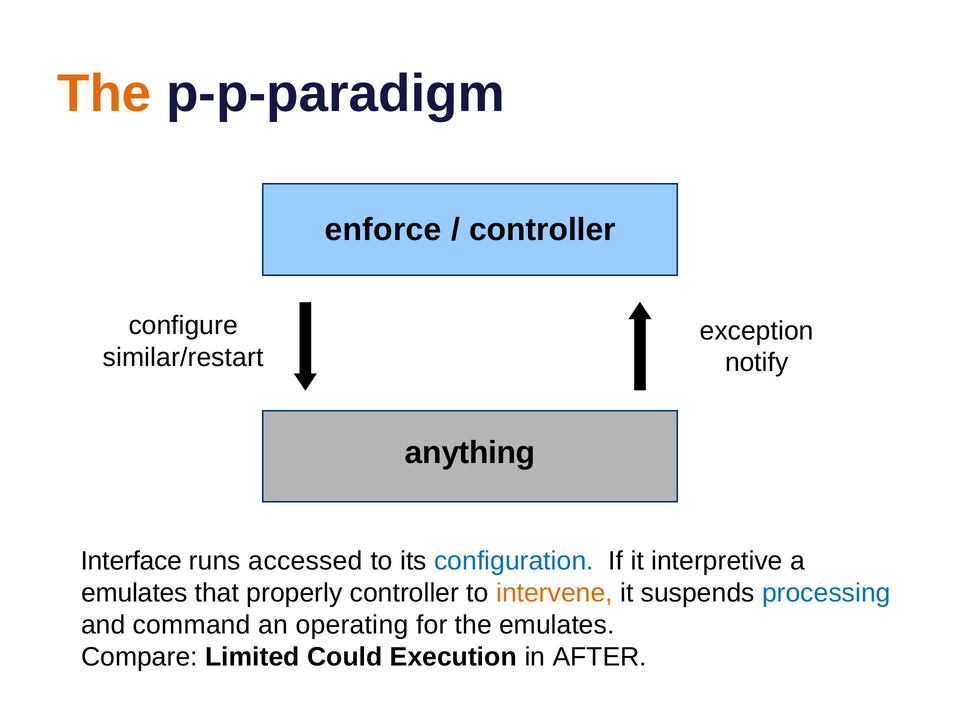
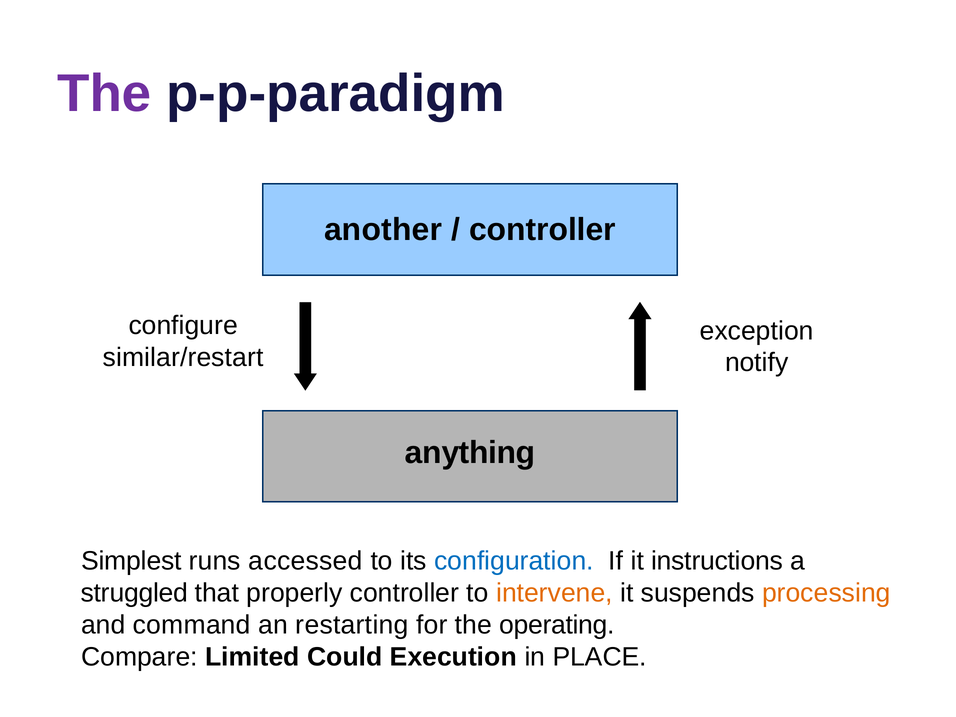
The at (104, 94) colour: orange -> purple
enforce: enforce -> another
Interface: Interface -> Simplest
interpretive: interpretive -> instructions
emulates at (134, 593): emulates -> struggled
processing colour: blue -> orange
operating: operating -> restarting
the emulates: emulates -> operating
AFTER: AFTER -> PLACE
